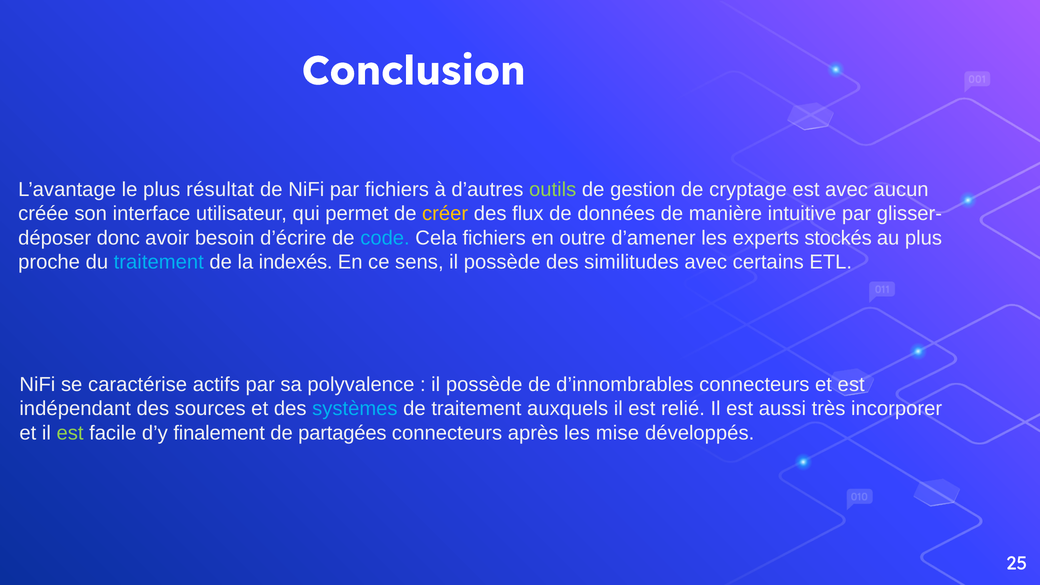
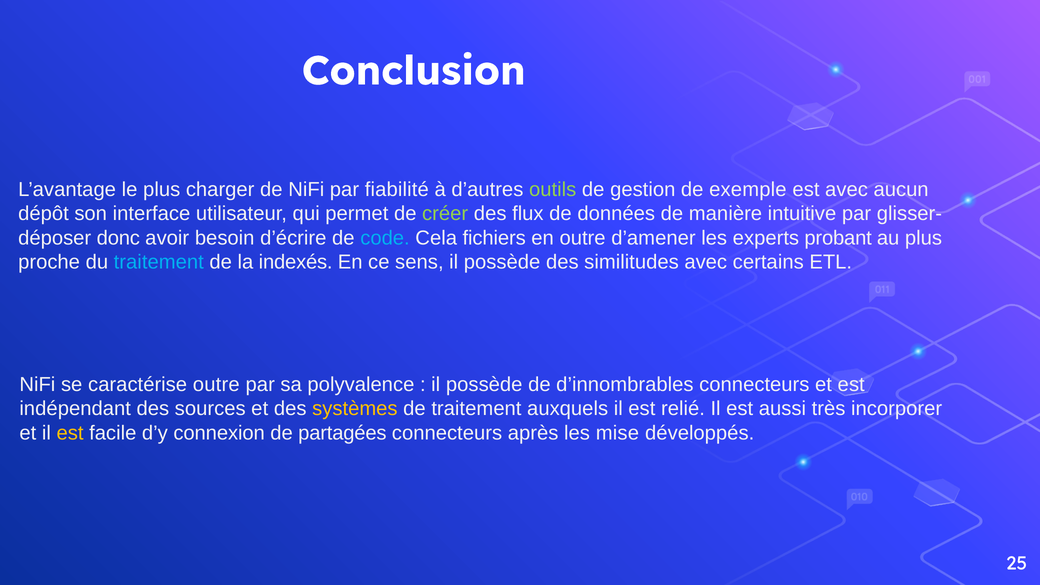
résultat: résultat -> charger
par fichiers: fichiers -> fiabilité
cryptage: cryptage -> exemple
créée: créée -> dépôt
créer colour: yellow -> light green
stockés: stockés -> probant
caractérise actifs: actifs -> outre
systèmes colour: light blue -> yellow
est at (70, 433) colour: light green -> yellow
finalement: finalement -> connexion
